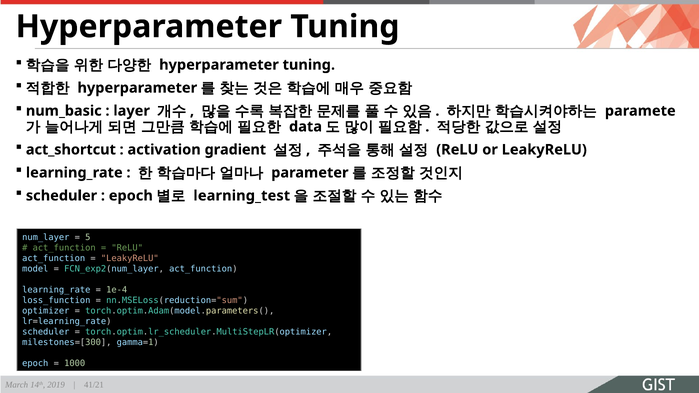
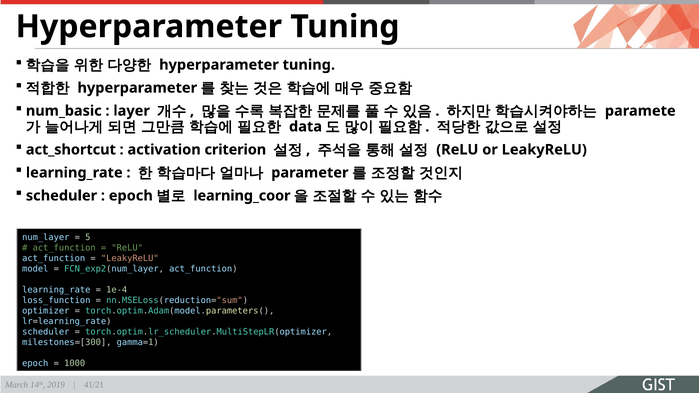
gradient: gradient -> criterion
learning_test: learning_test -> learning_coor
